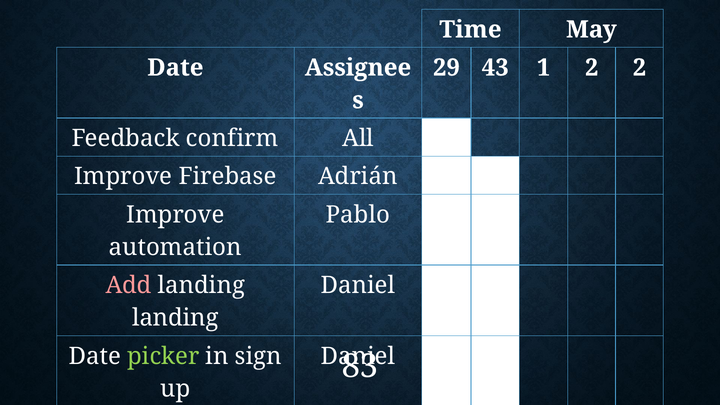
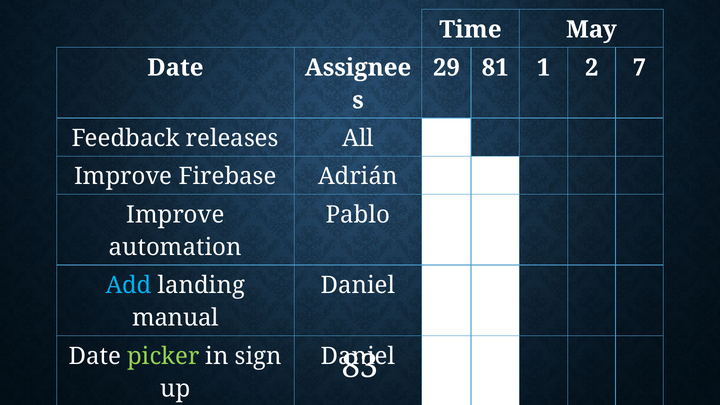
43: 43 -> 81
2 2: 2 -> 7
confirm: confirm -> releases
Add colour: pink -> light blue
landing at (175, 318): landing -> manual
